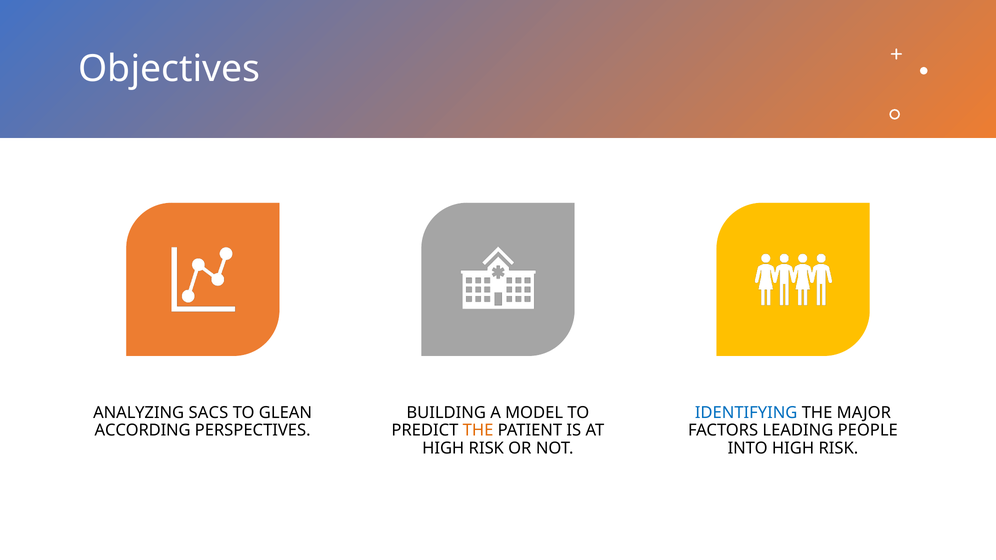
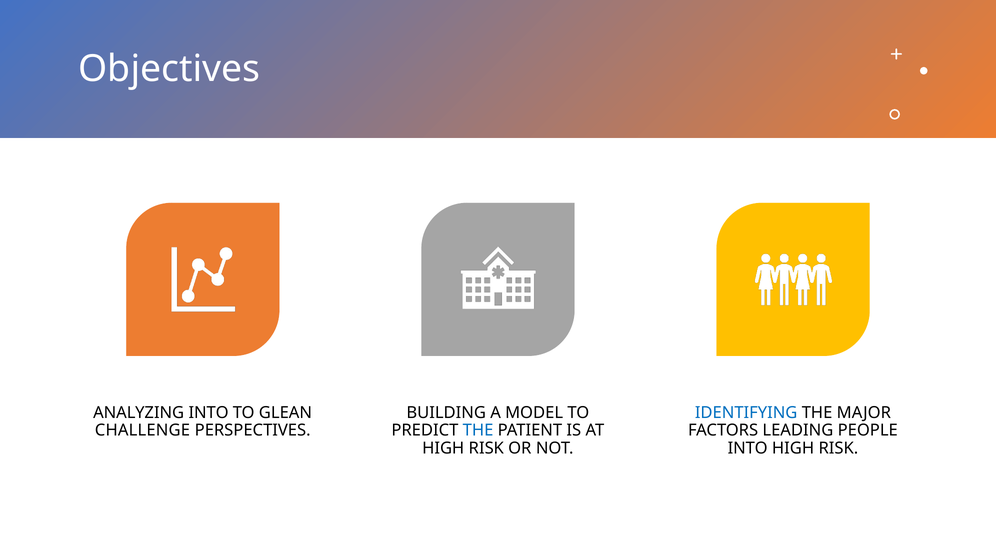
ANALYZING SACS: SACS -> INTO
ACCORDING: ACCORDING -> CHALLENGE
THE at (478, 431) colour: orange -> blue
